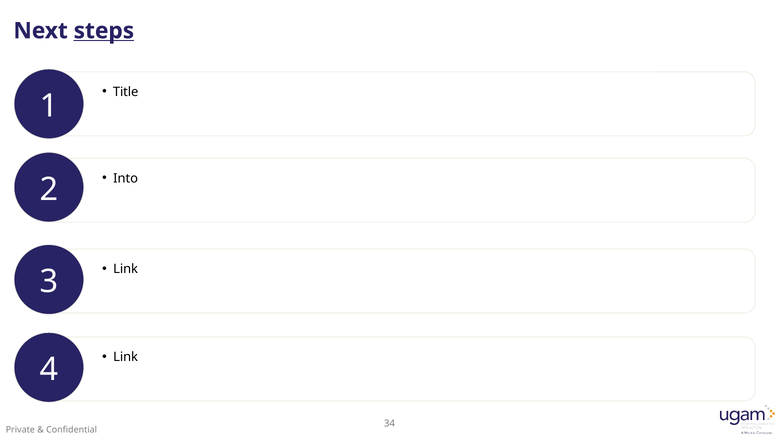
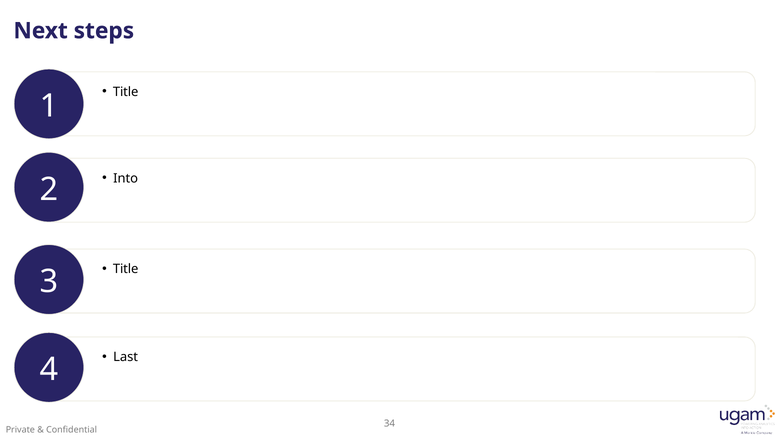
steps underline: present -> none
Link at (126, 269): Link -> Title
Link at (126, 357): Link -> Last
